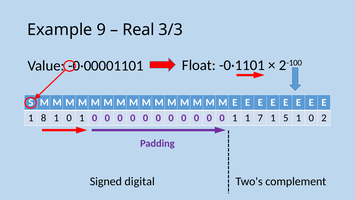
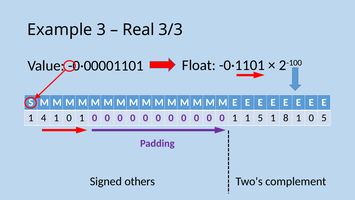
9: 9 -> 3
8: 8 -> 4
1 7: 7 -> 5
5: 5 -> 8
0 2: 2 -> 5
digital: digital -> others
